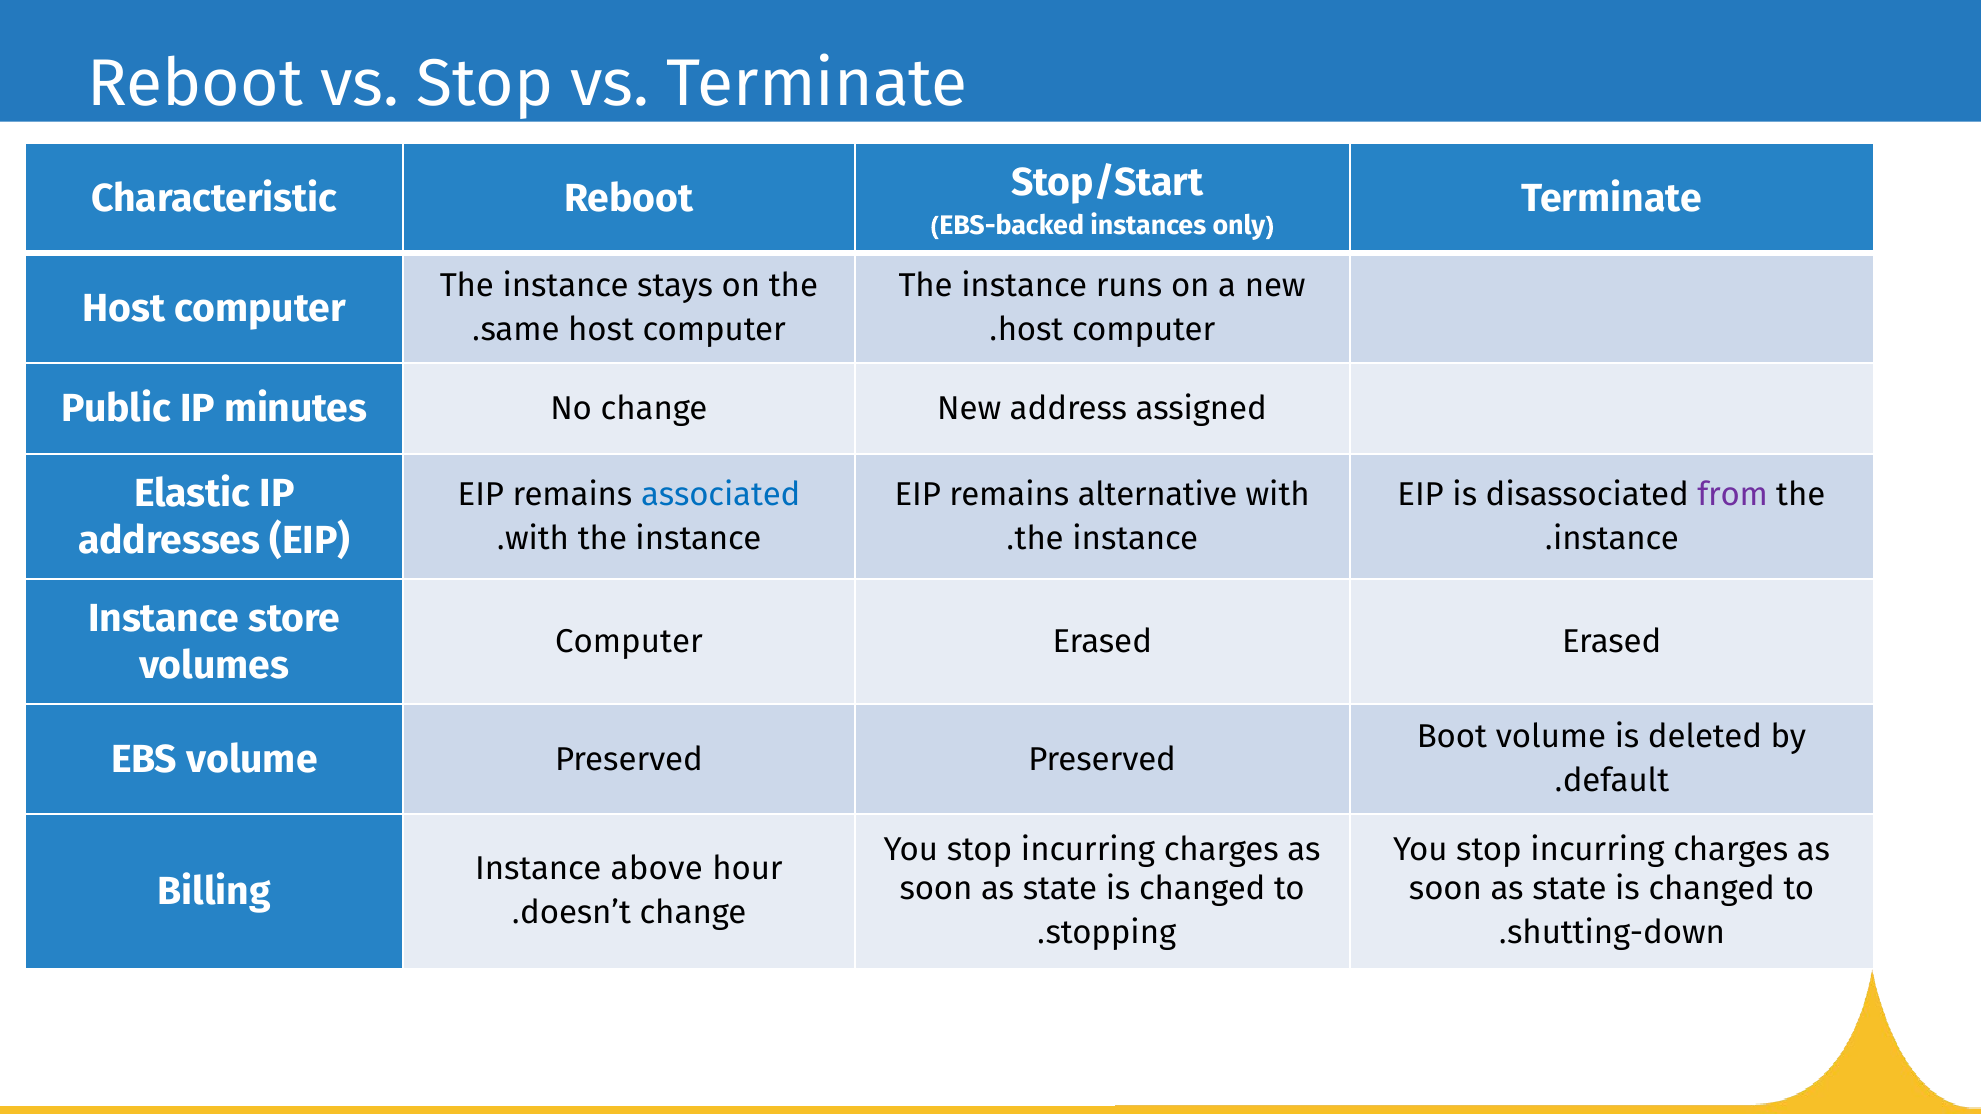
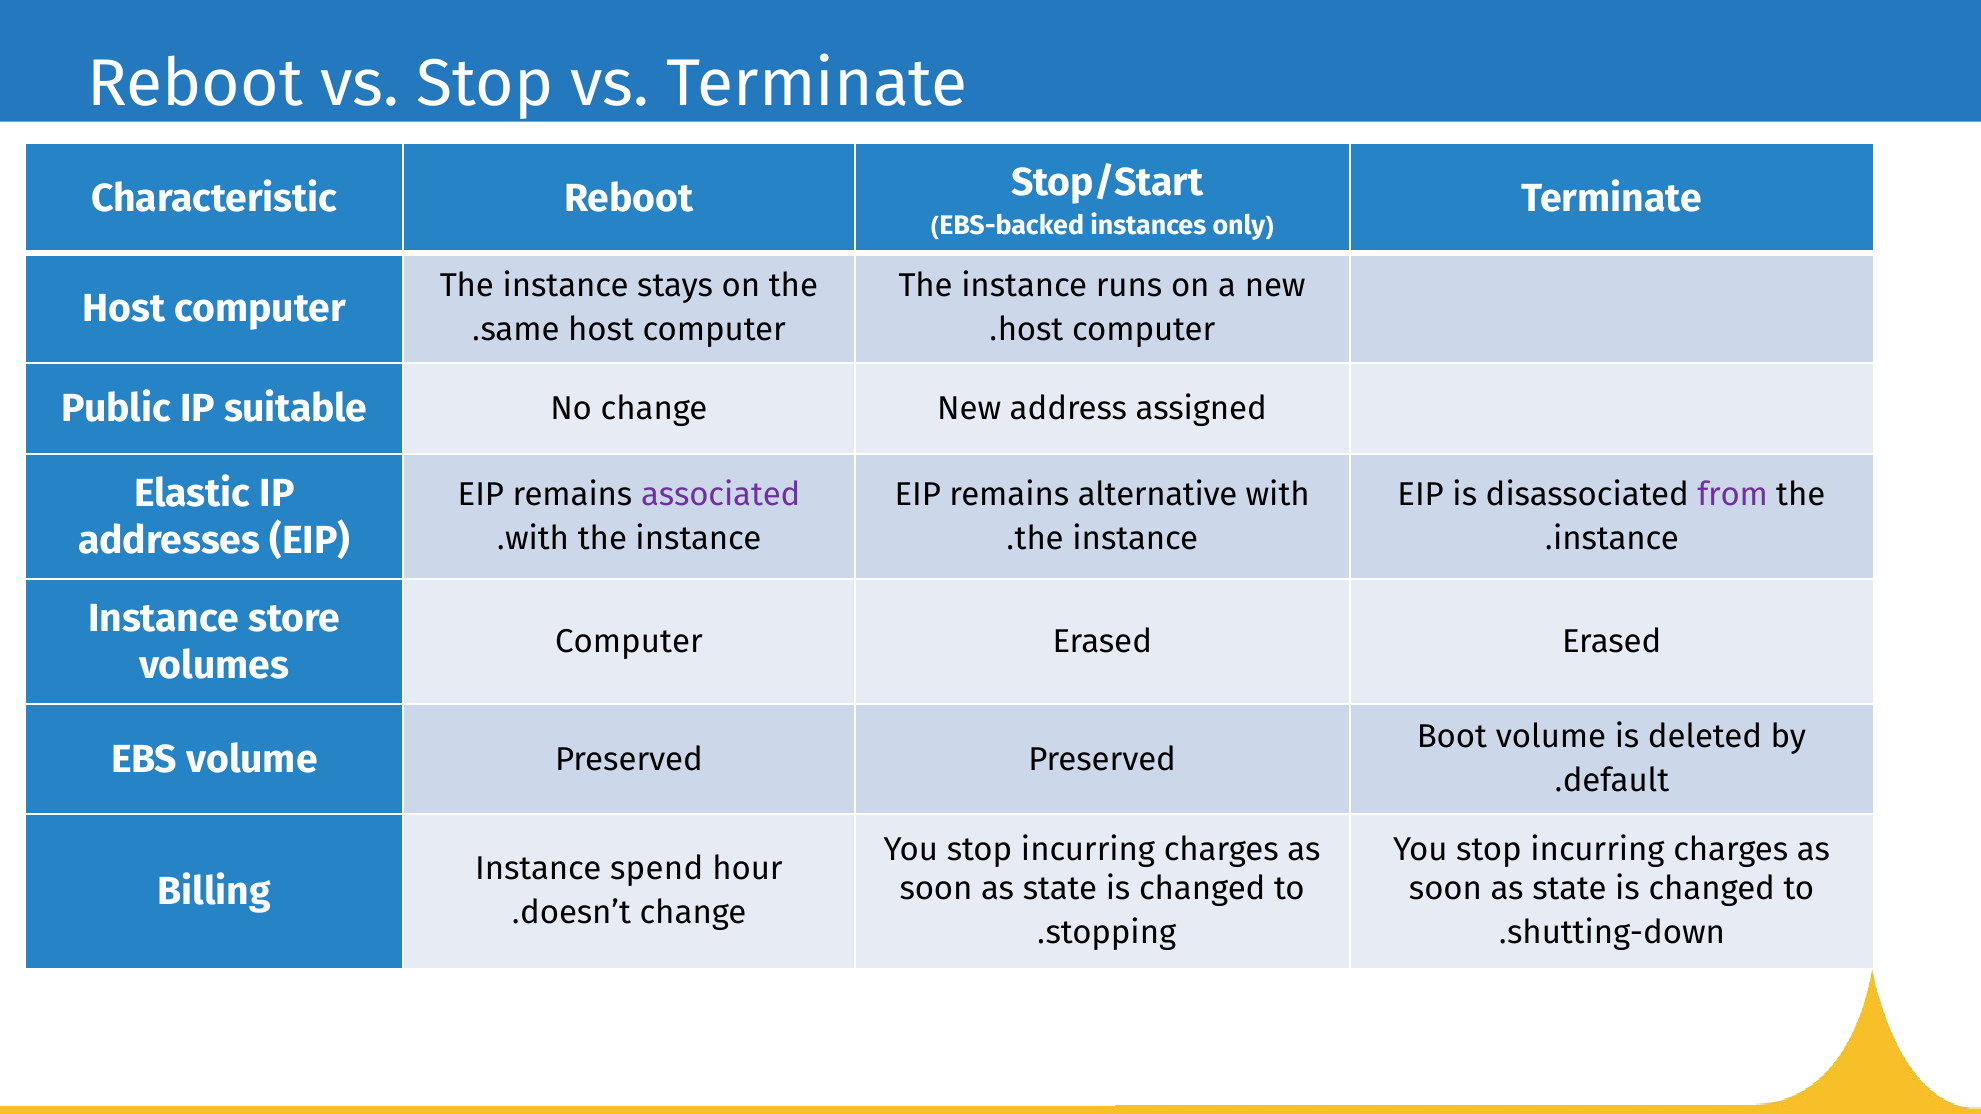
minutes: minutes -> suitable
associated colour: blue -> purple
above: above -> spend
